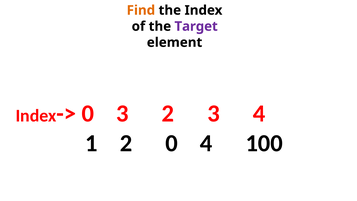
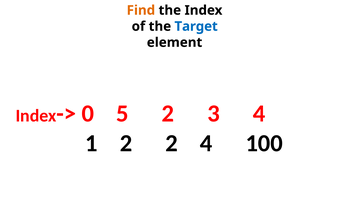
Target colour: purple -> blue
0 3: 3 -> 5
2 0: 0 -> 2
